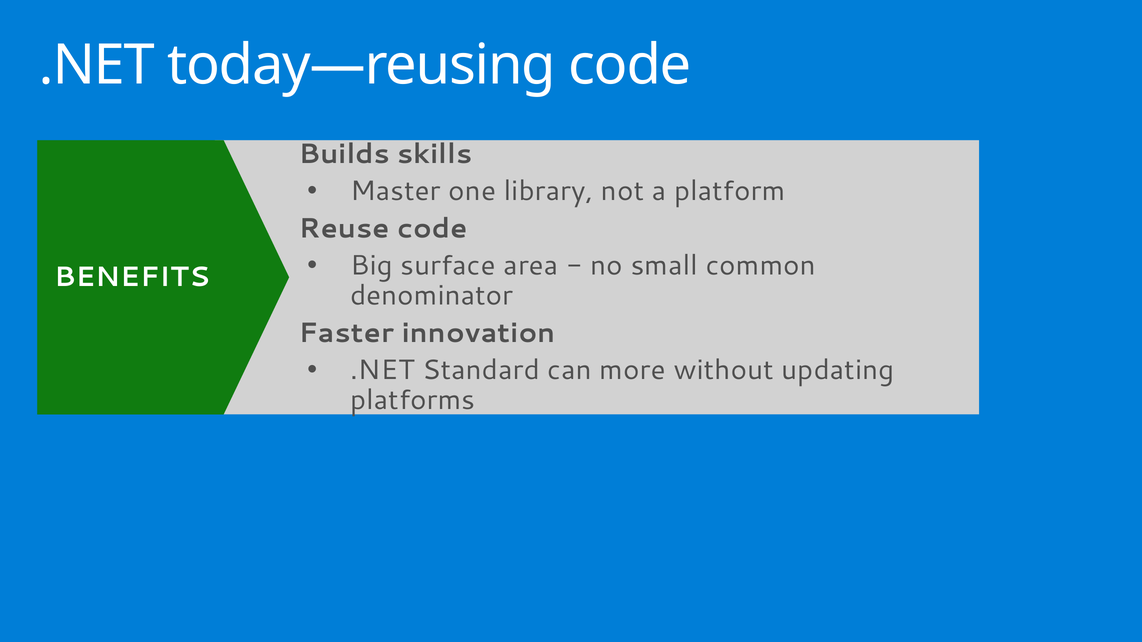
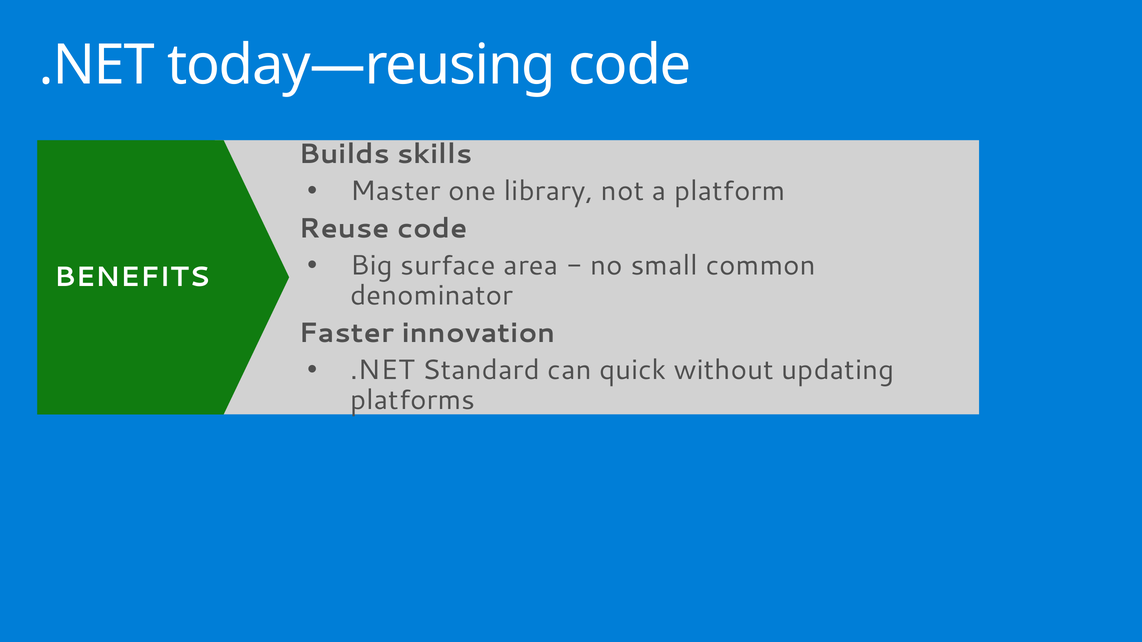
more: more -> quick
